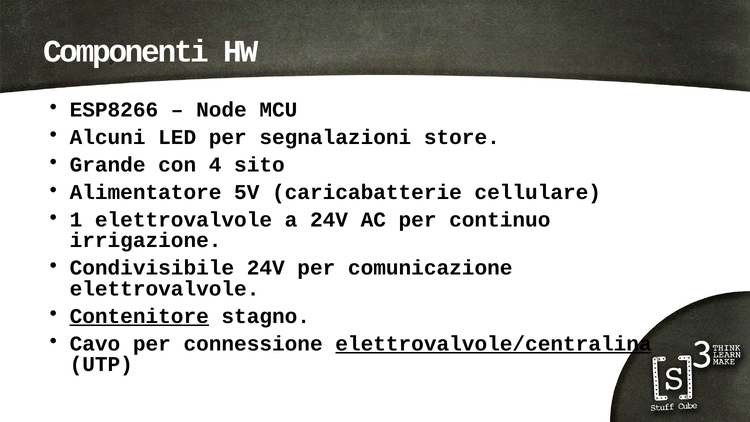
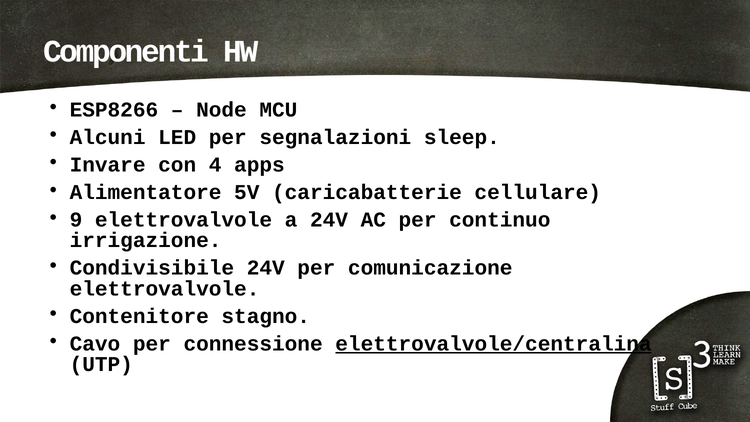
store: store -> sleep
Grande: Grande -> Invare
sito: sito -> apps
1: 1 -> 9
Contenitore underline: present -> none
